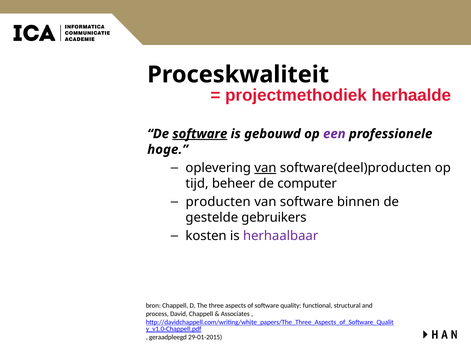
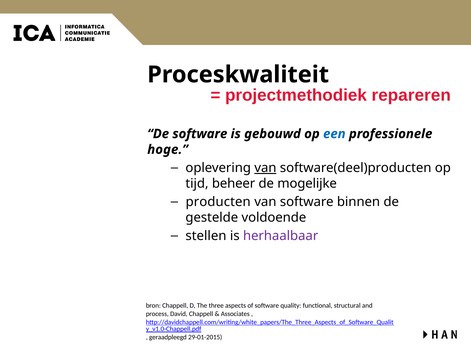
herhaalde: herhaalde -> repareren
software at (200, 134) underline: present -> none
een colour: purple -> blue
computer: computer -> mogelijke
gebruikers: gebruikers -> voldoende
kosten: kosten -> stellen
